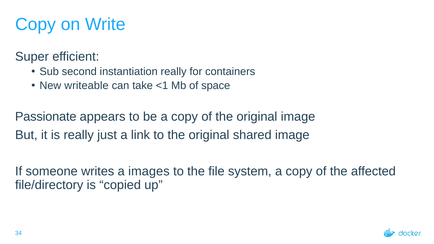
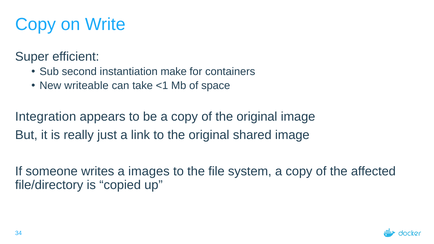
instantiation really: really -> make
Passionate: Passionate -> Integration
